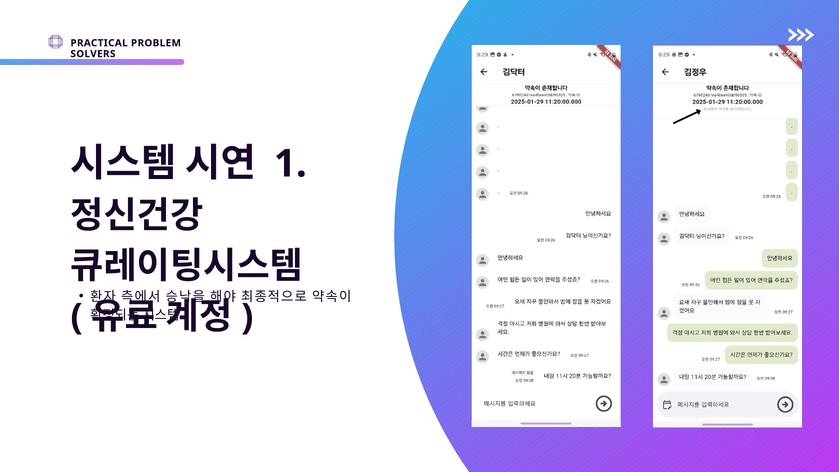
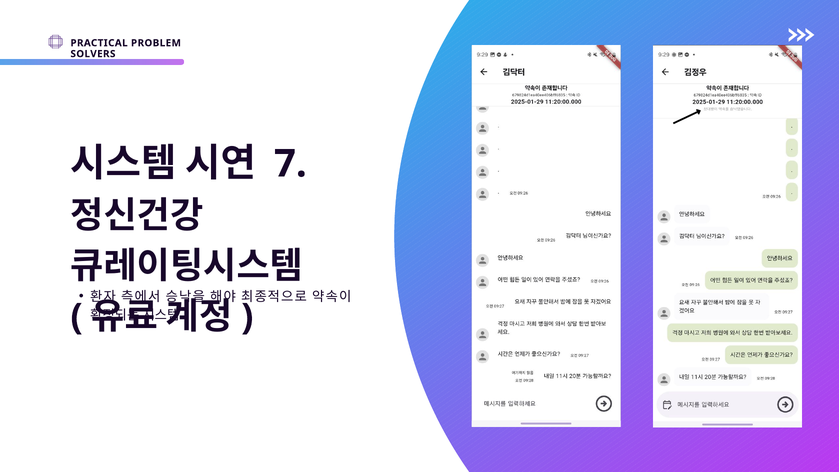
1: 1 -> 7
